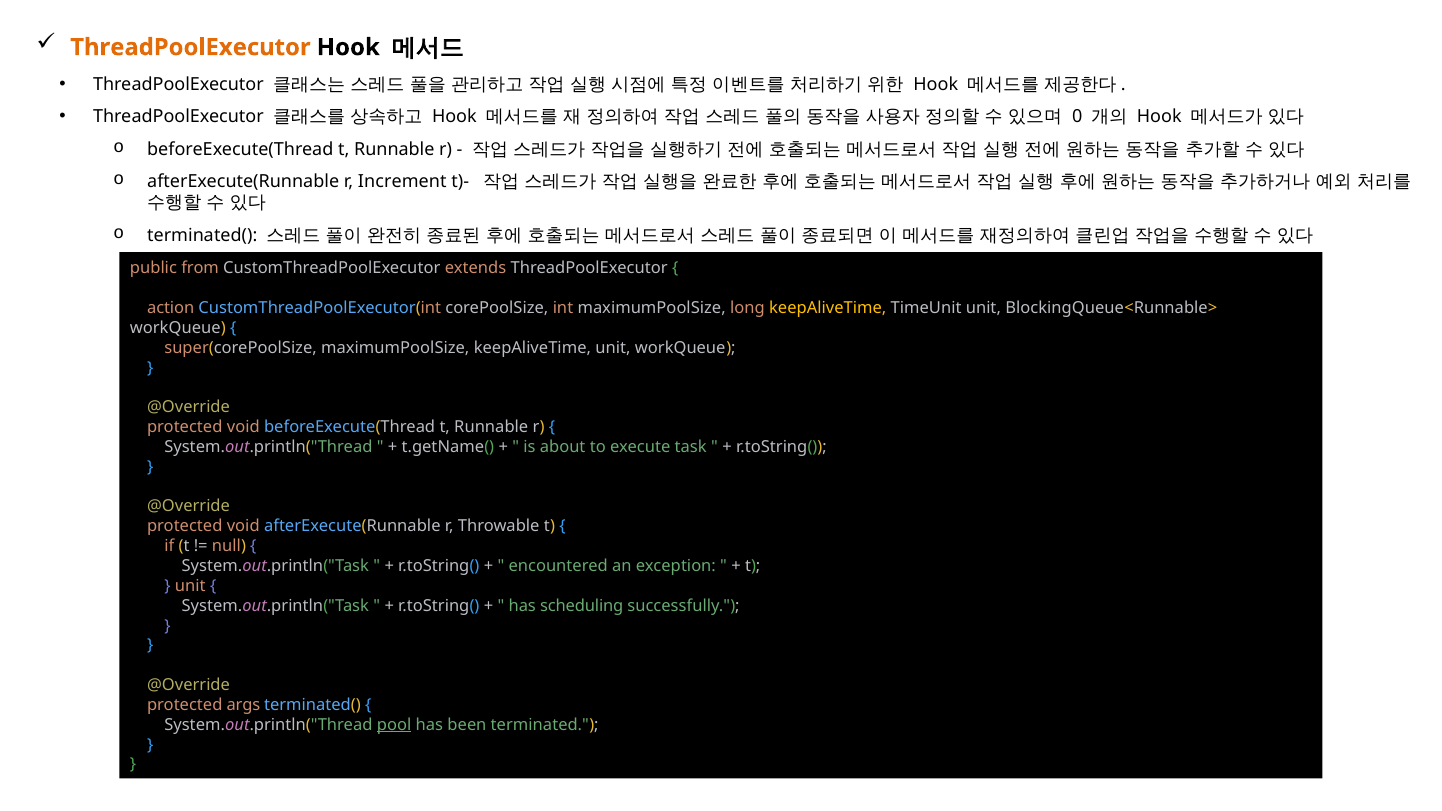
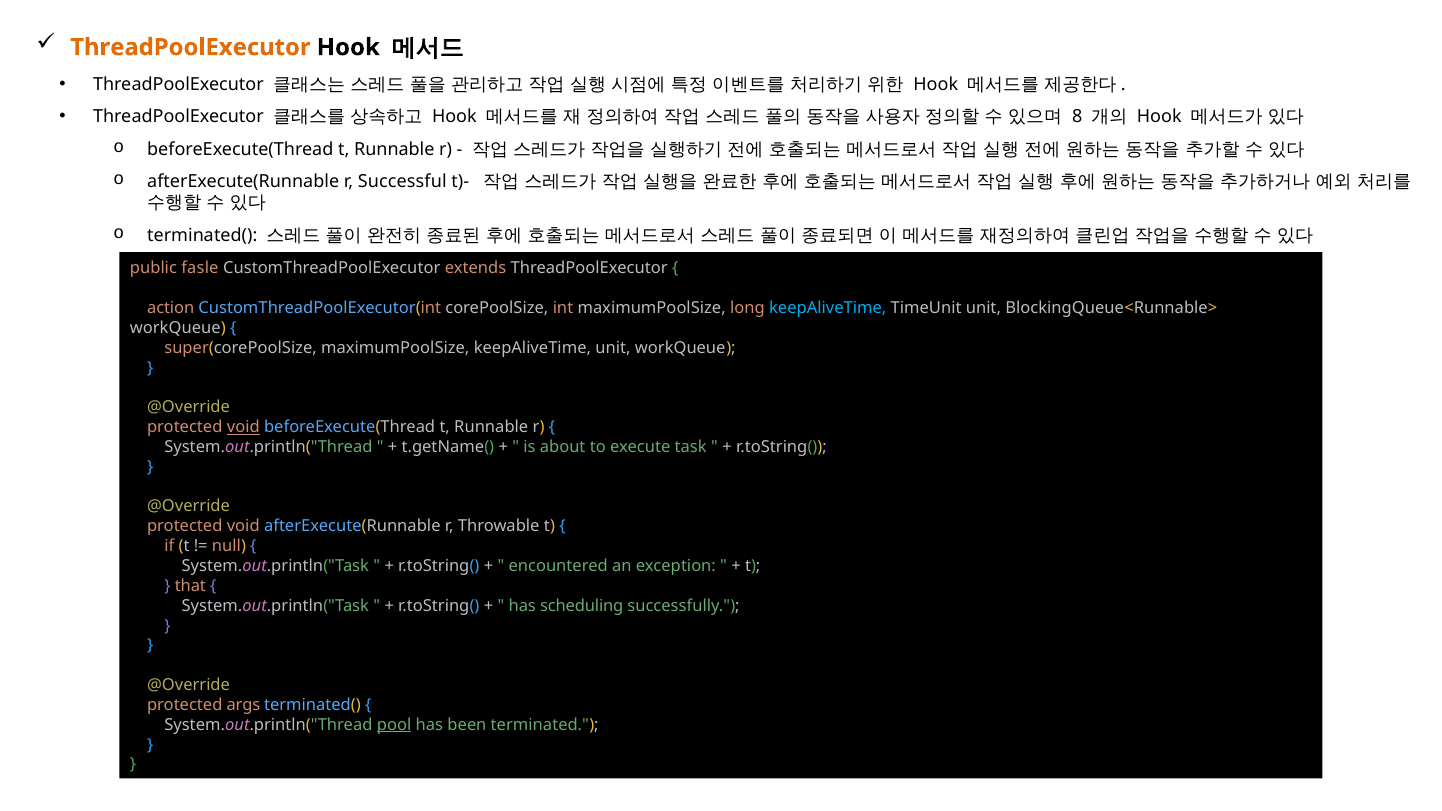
0: 0 -> 8
Increment: Increment -> Successful
from: from -> fasle
keepAliveTime at (828, 308) colour: yellow -> light blue
void at (243, 427) underline: none -> present
unit at (190, 586): unit -> that
